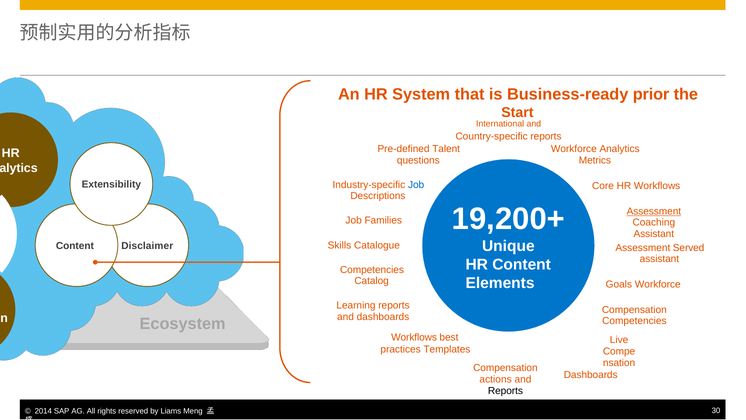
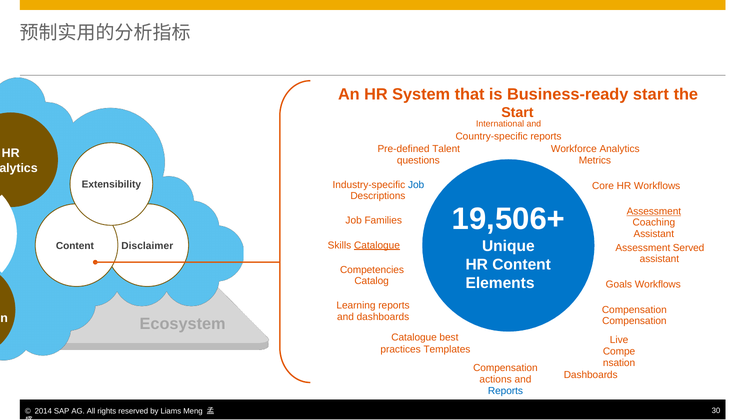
Business-ready prior: prior -> start
19,200+: 19,200+ -> 19,506+
Catalogue at (377, 245) underline: none -> present
Goals Workforce: Workforce -> Workflows
Competencies at (634, 321): Competencies -> Compensation
Workflows at (414, 338): Workflows -> Catalogue
Reports at (505, 391) colour: black -> blue
